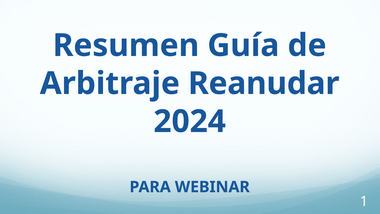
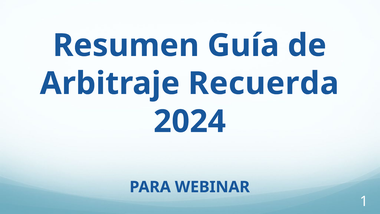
Reanudar: Reanudar -> Recuerda
